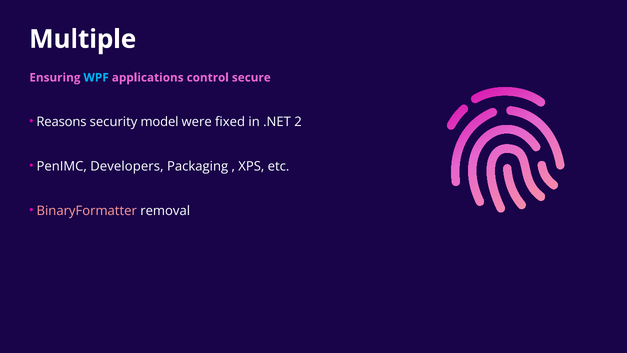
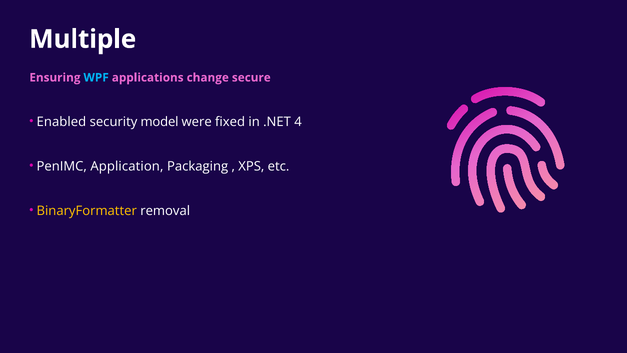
control: control -> change
Reasons: Reasons -> Enabled
2: 2 -> 4
Developers: Developers -> Application
BinaryFormatter colour: pink -> yellow
